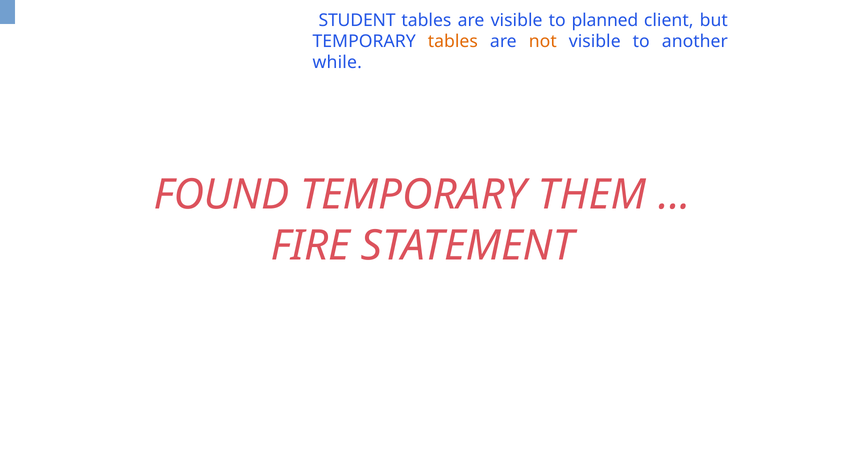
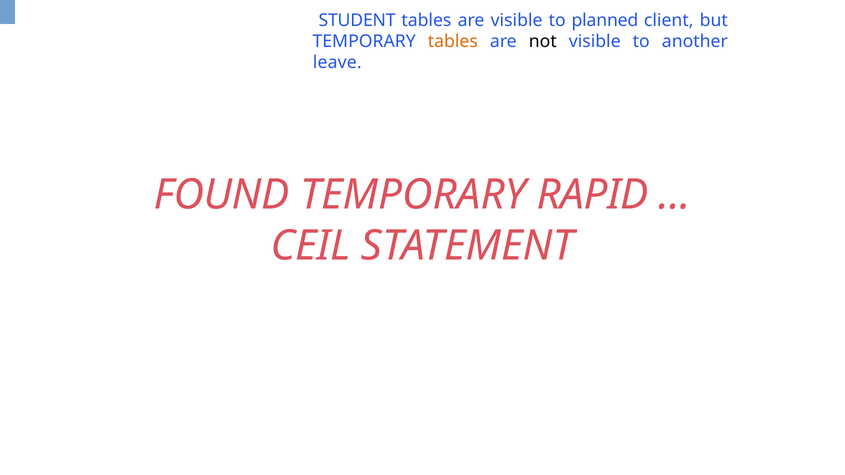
not colour: orange -> black
while: while -> leave
THEM: THEM -> RAPID
FIRE: FIRE -> CEIL
